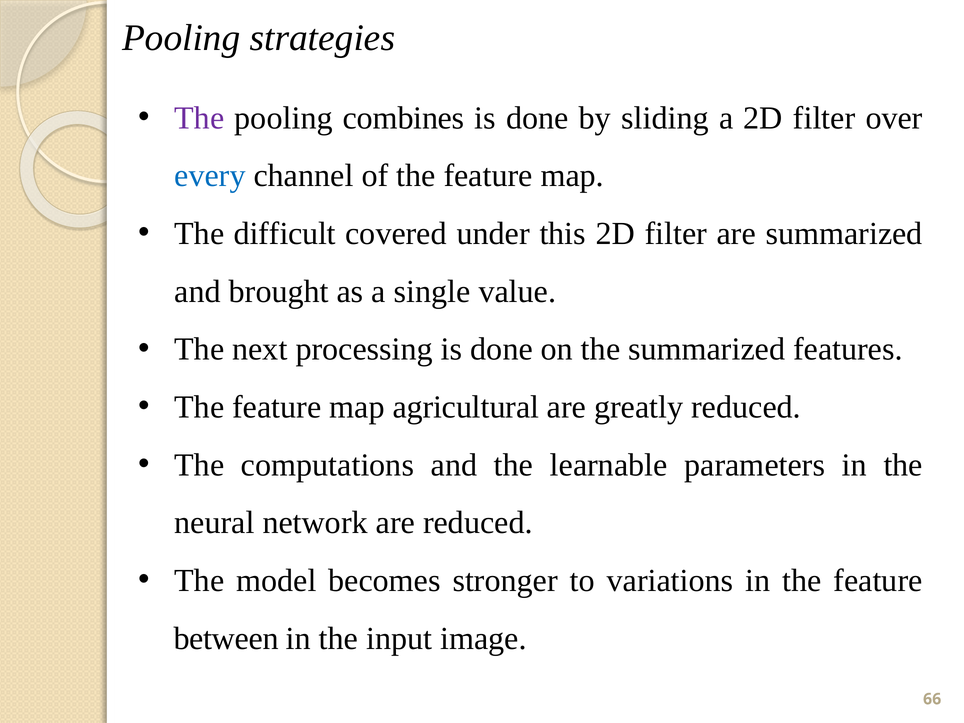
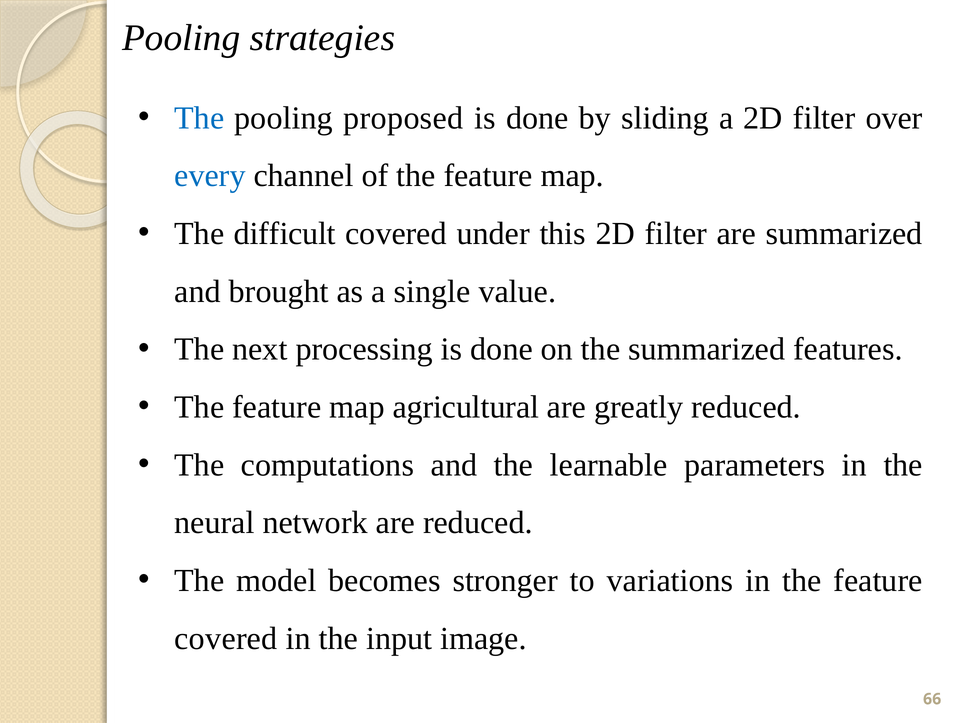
The at (199, 118) colour: purple -> blue
combines: combines -> proposed
between at (226, 638): between -> covered
